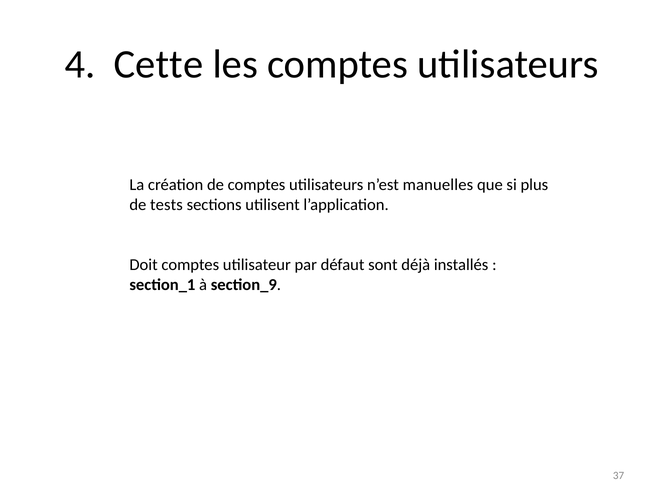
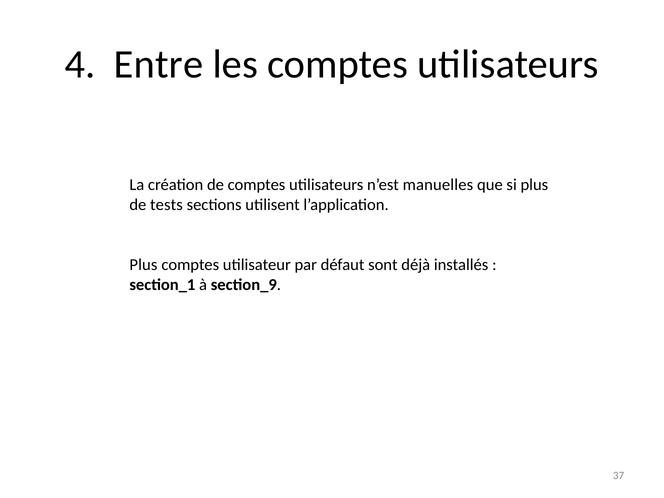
Cette: Cette -> Entre
Doit at (144, 265): Doit -> Plus
